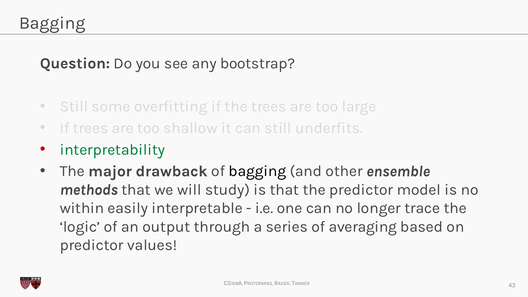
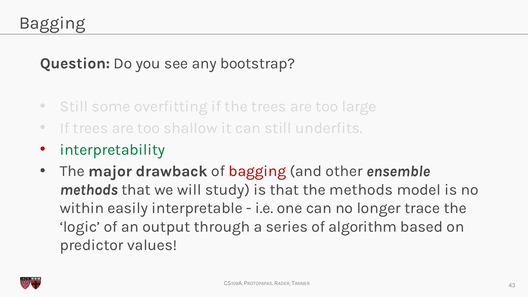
bagging at (257, 171) colour: black -> red
the predictor: predictor -> methods
averaging: averaging -> algorithm
